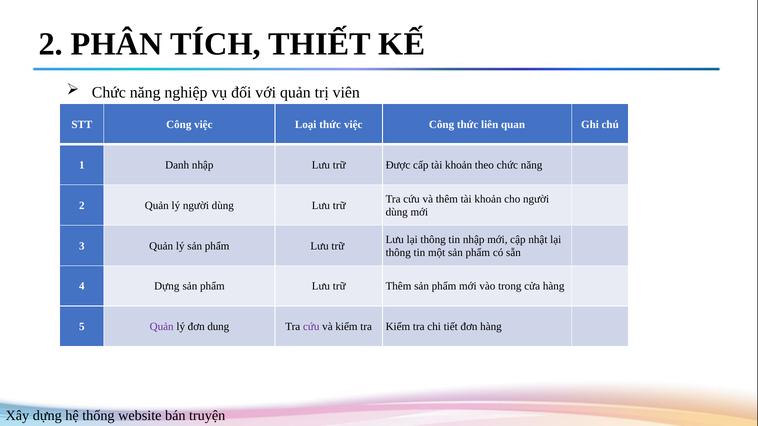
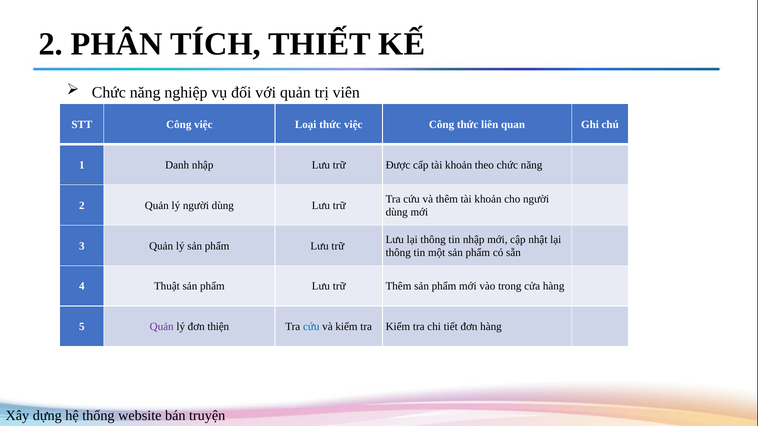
4 Dựng: Dựng -> Thuật
dung: dung -> thiện
cứu at (311, 327) colour: purple -> blue
